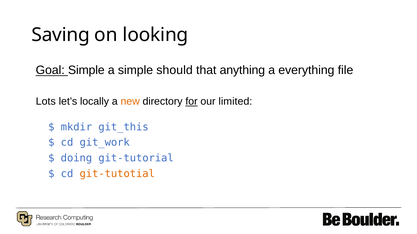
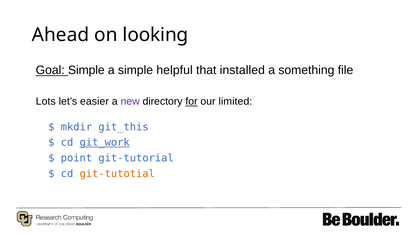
Saving: Saving -> Ahead
should: should -> helpful
anything: anything -> installed
everything: everything -> something
locally: locally -> easier
new colour: orange -> purple
git_work underline: none -> present
doing: doing -> point
